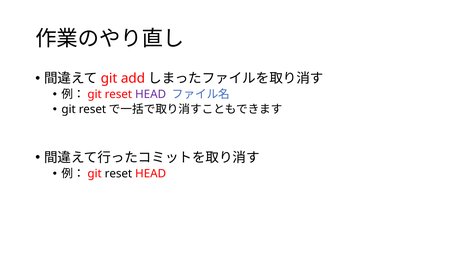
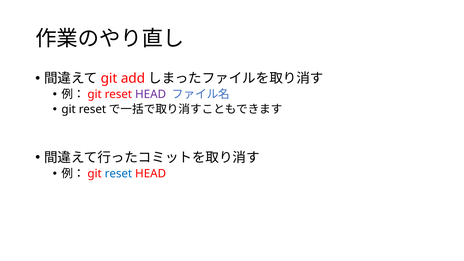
reset at (118, 174) colour: black -> blue
